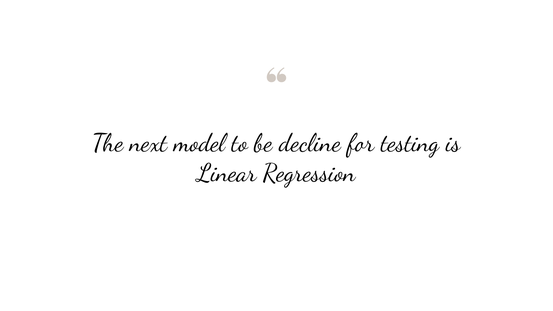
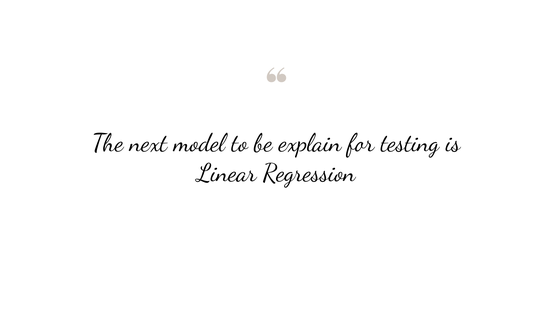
decline: decline -> explain
